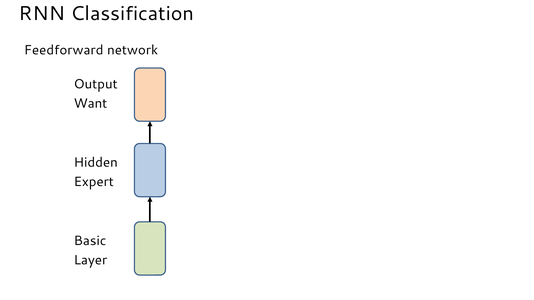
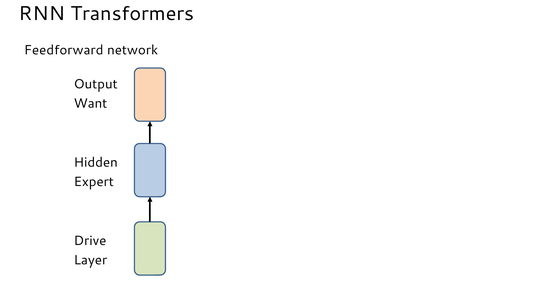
Classification: Classification -> Transformers
Basic: Basic -> Drive
